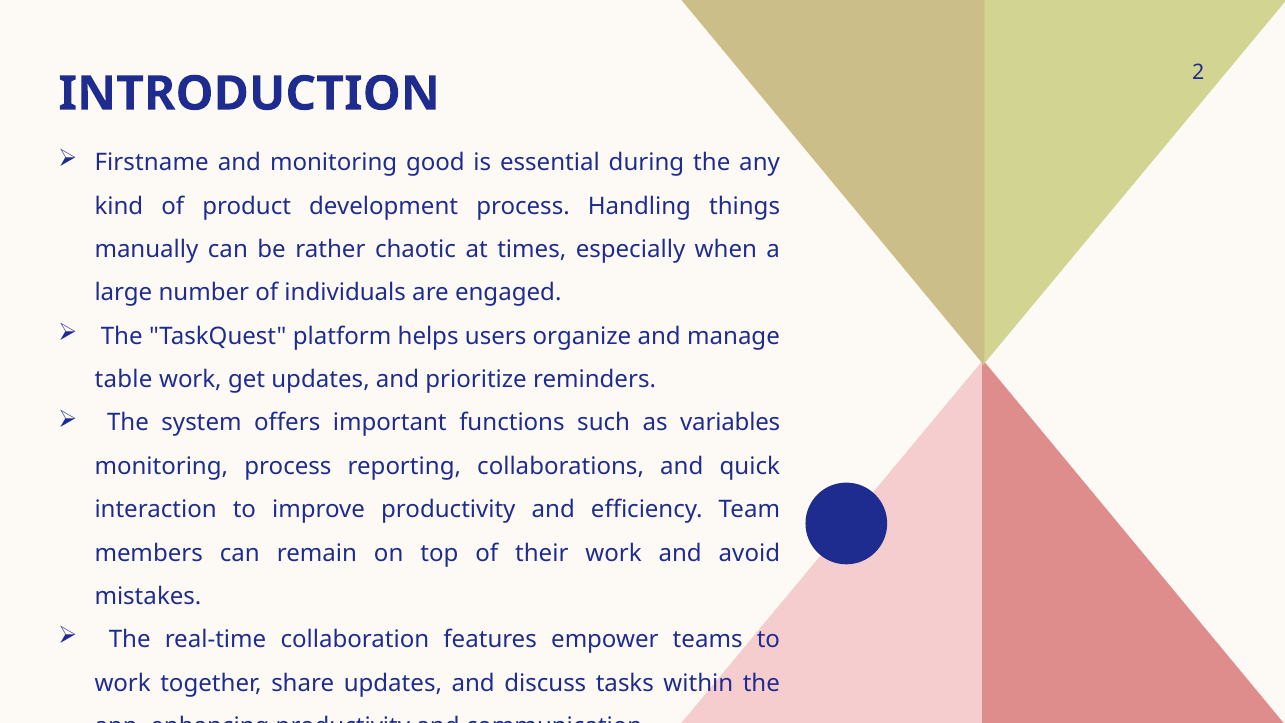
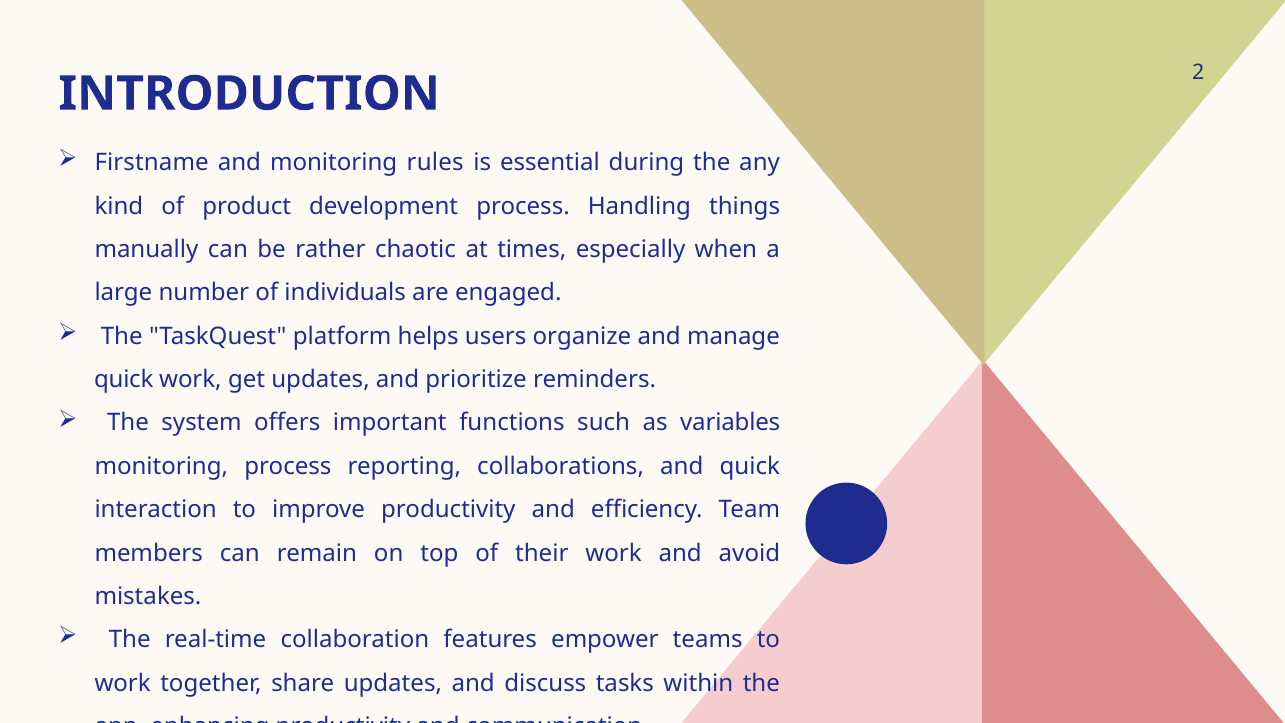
good: good -> rules
table at (123, 380): table -> quick
